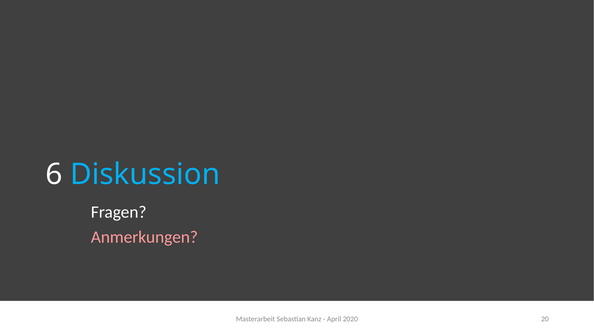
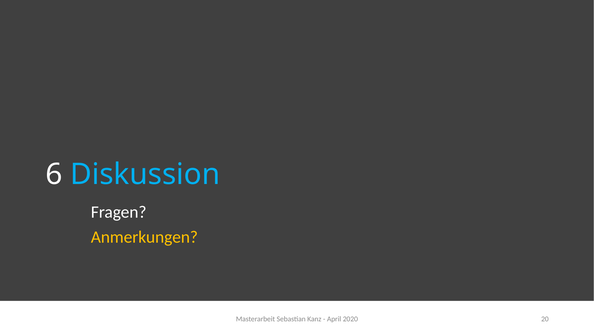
Anmerkungen colour: pink -> yellow
